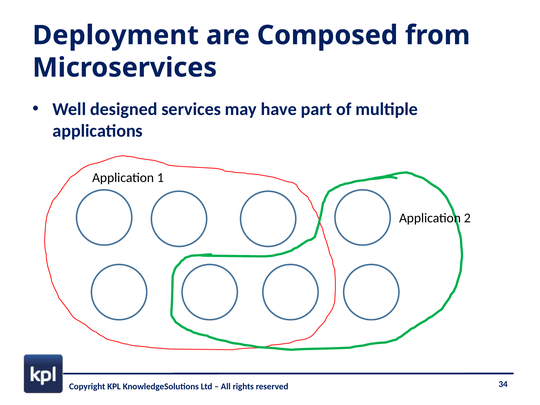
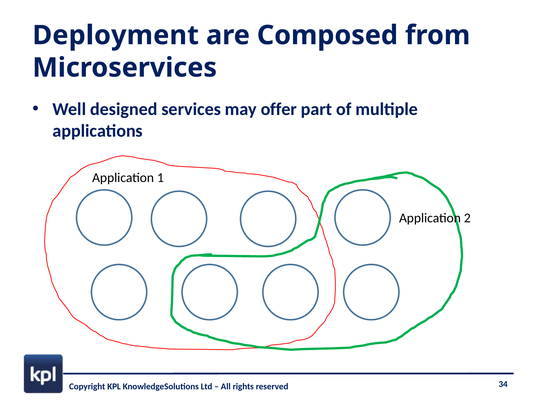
have: have -> offer
